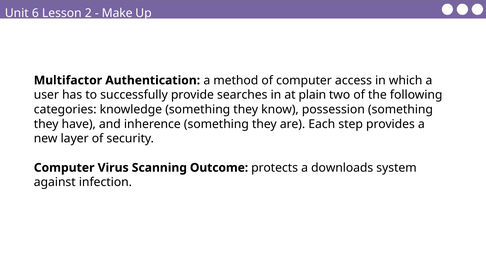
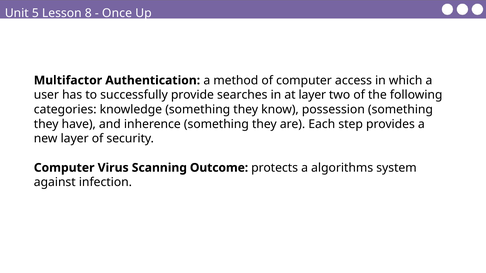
6: 6 -> 5
2: 2 -> 8
Make: Make -> Once
at plain: plain -> layer
a downloads: downloads -> algorithms
